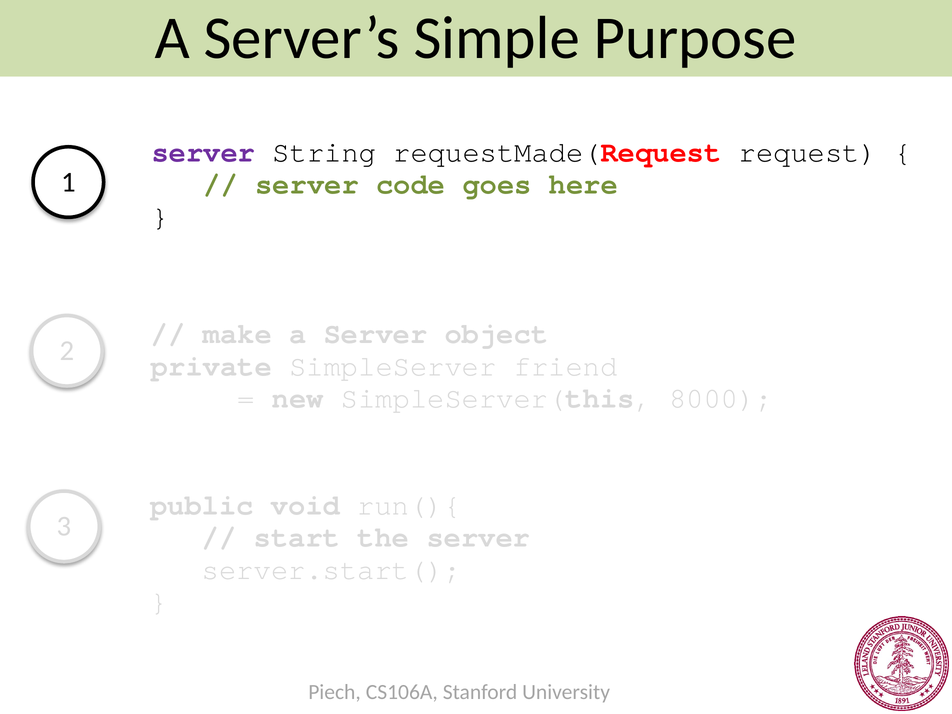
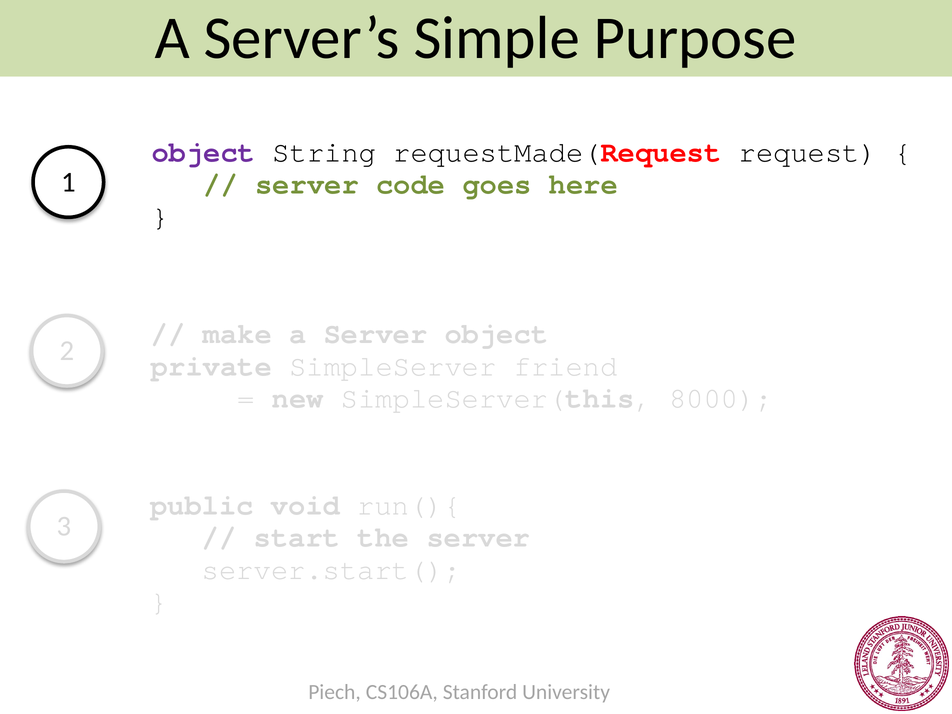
server at (203, 152): server -> object
